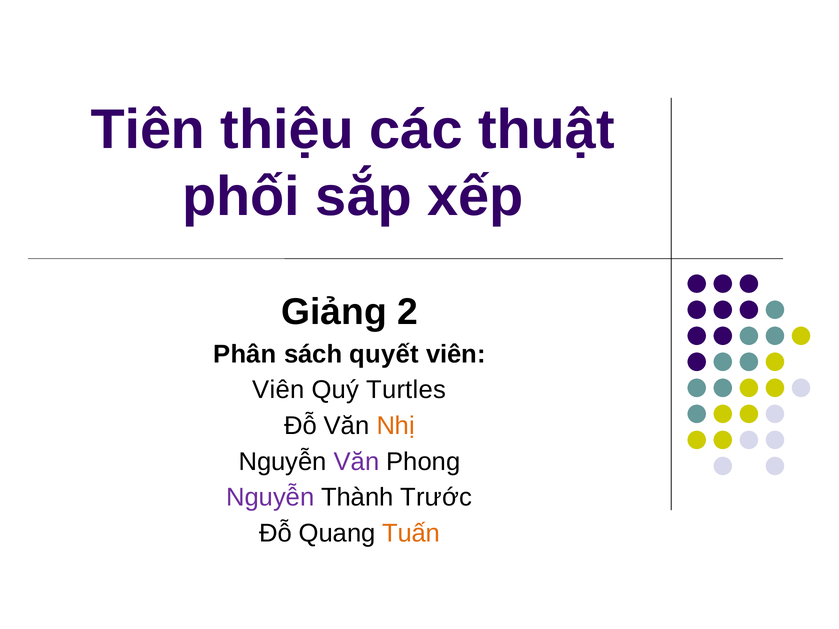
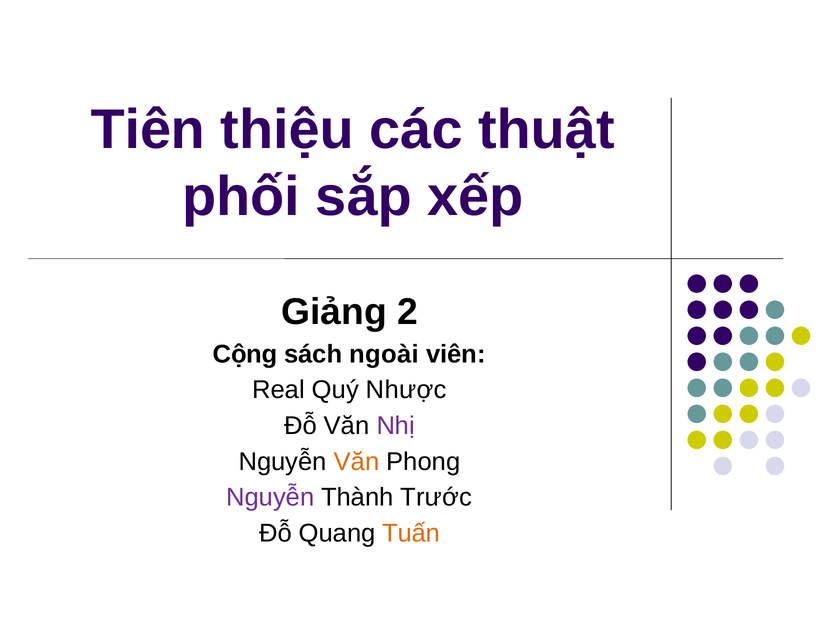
Phân: Phân -> Cộng
quyết: quyết -> ngoài
Viên at (278, 390): Viên -> Real
Turtles: Turtles -> Nhược
Nhị colour: orange -> purple
Văn at (357, 462) colour: purple -> orange
